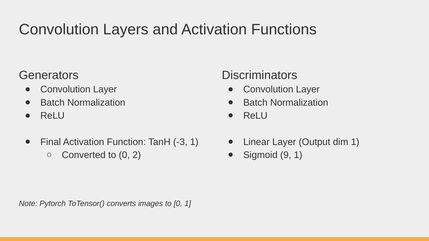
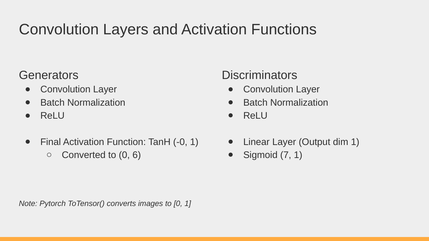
-3: -3 -> -0
9: 9 -> 7
2: 2 -> 6
